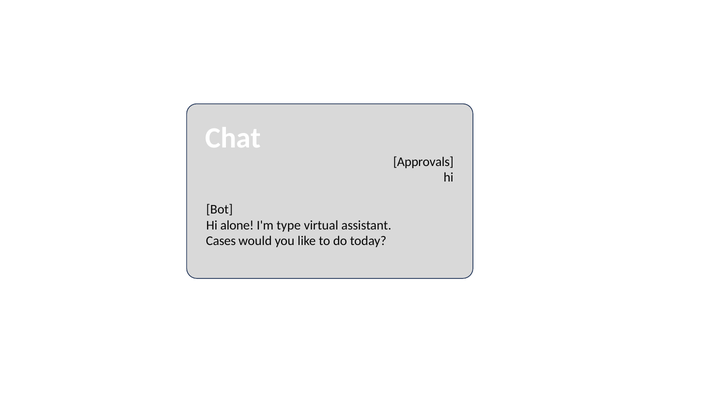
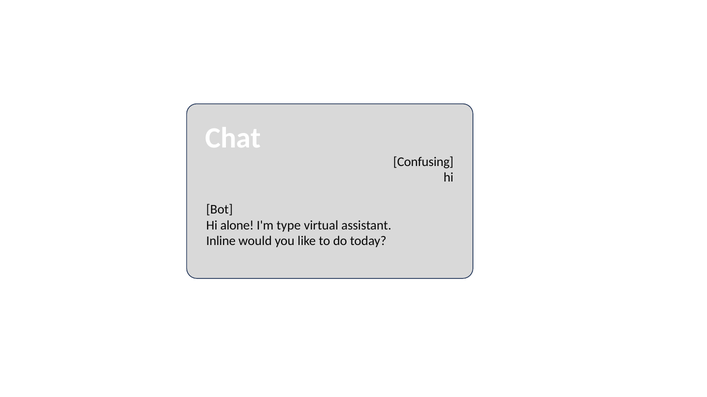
Approvals: Approvals -> Confusing
Cases: Cases -> Inline
